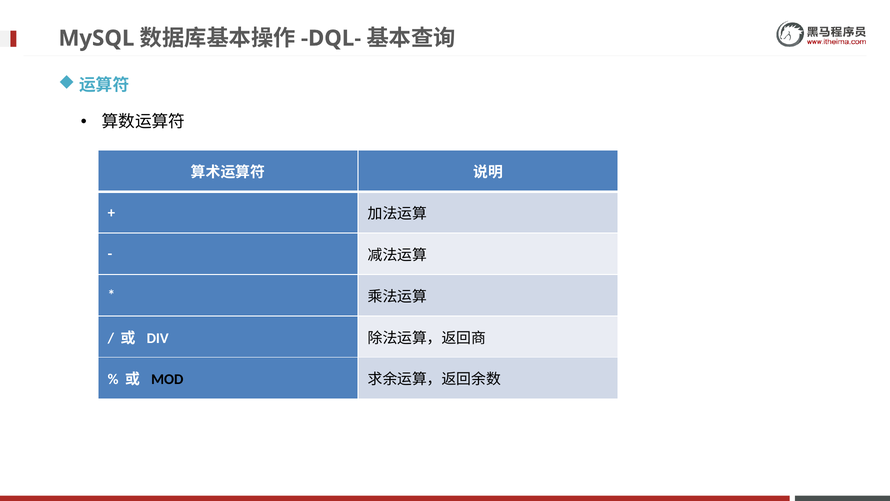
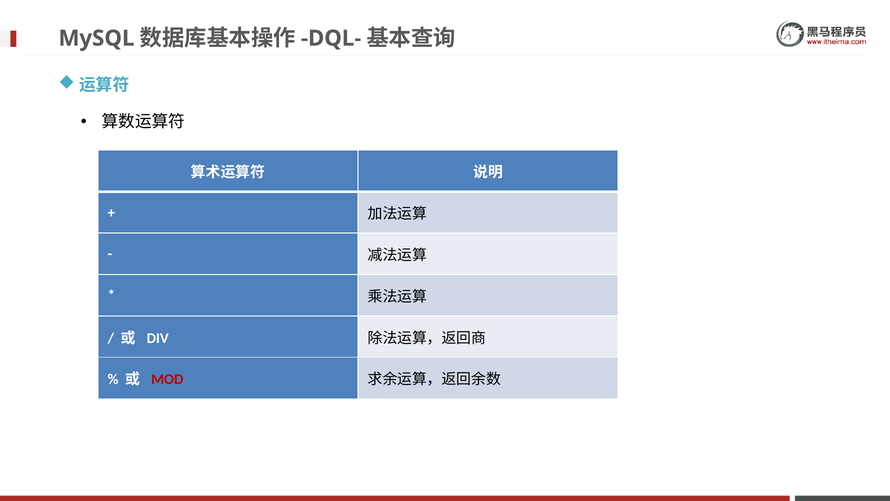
MOD colour: black -> red
